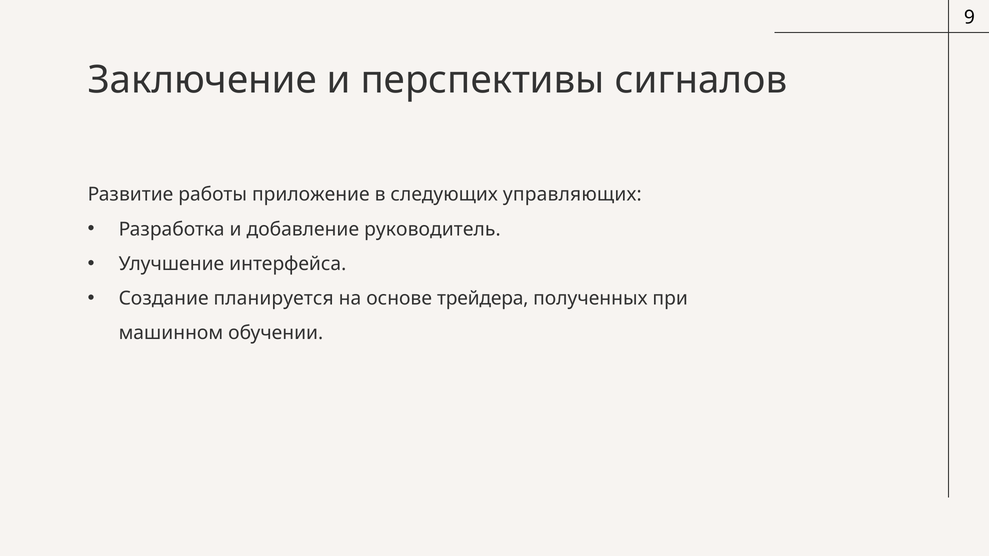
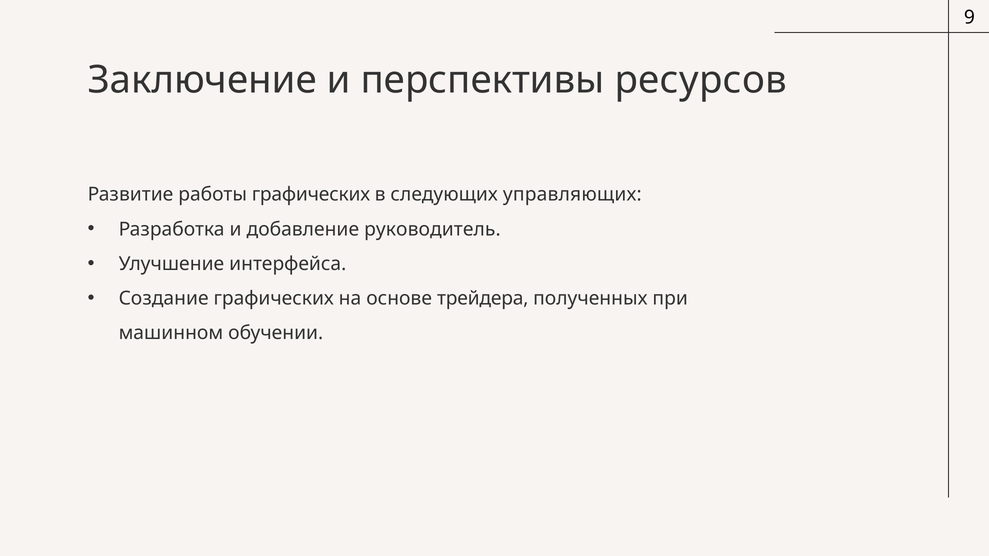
сигналов: сигналов -> ресурсов
работы приложение: приложение -> графических
Создание планируется: планируется -> графических
